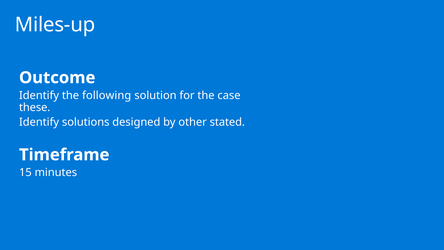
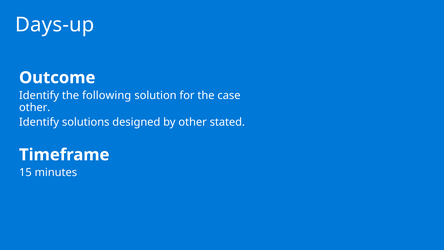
Miles-up: Miles-up -> Days-up
these at (35, 107): these -> other
